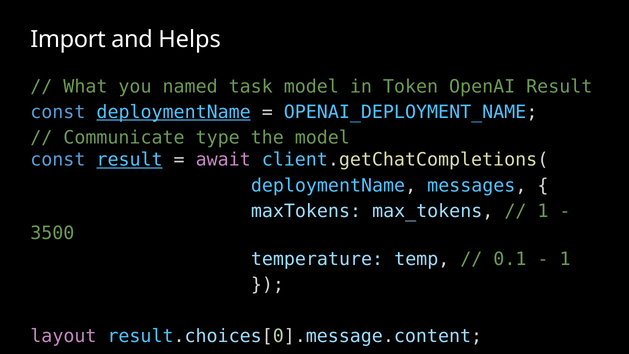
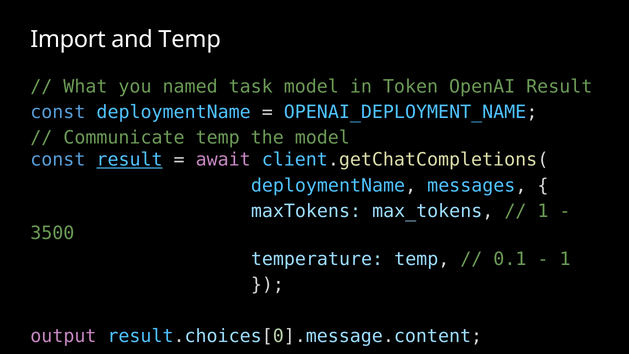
and Helps: Helps -> Temp
deploymentName at (174, 112) underline: present -> none
Communicate type: type -> temp
layout: layout -> output
